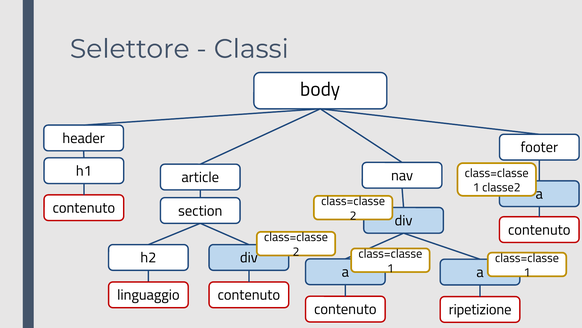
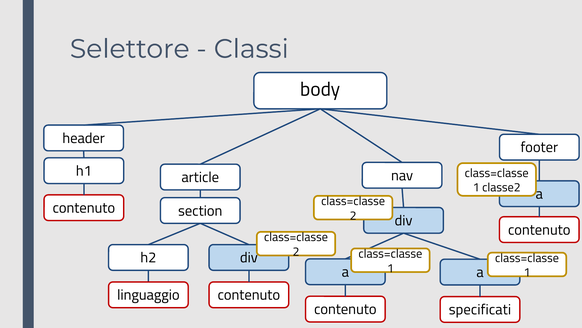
ripetizione: ripetizione -> specificati
